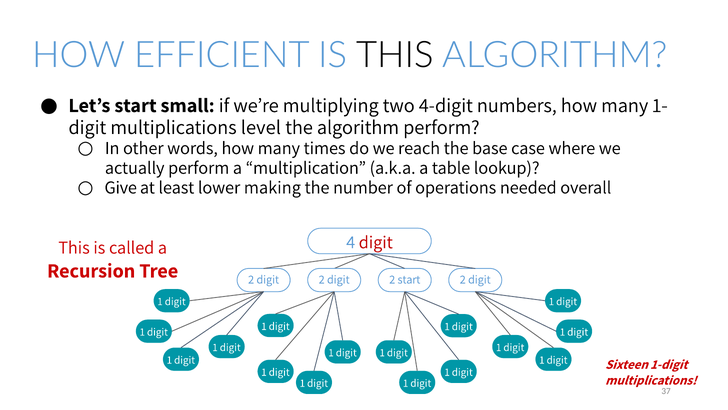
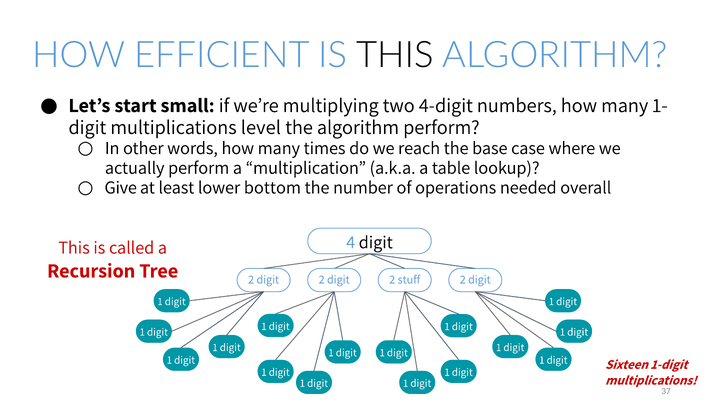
making: making -> bottom
digit at (376, 242) colour: red -> black
2 start: start -> stuff
